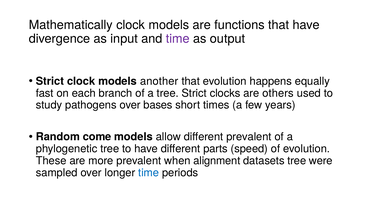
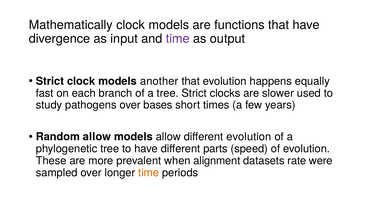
others: others -> slower
Random come: come -> allow
different prevalent: prevalent -> evolution
datasets tree: tree -> rate
time at (149, 172) colour: blue -> orange
